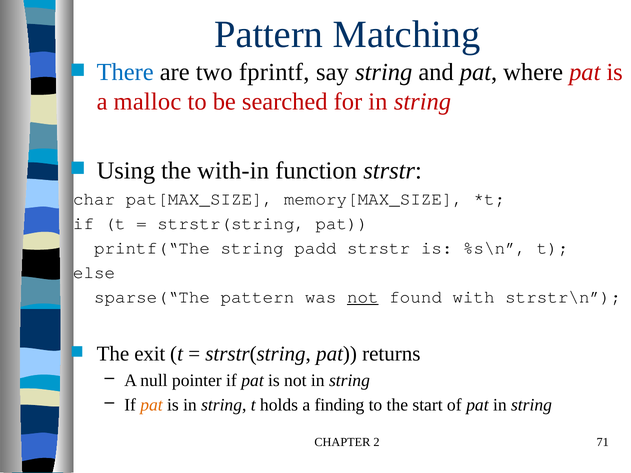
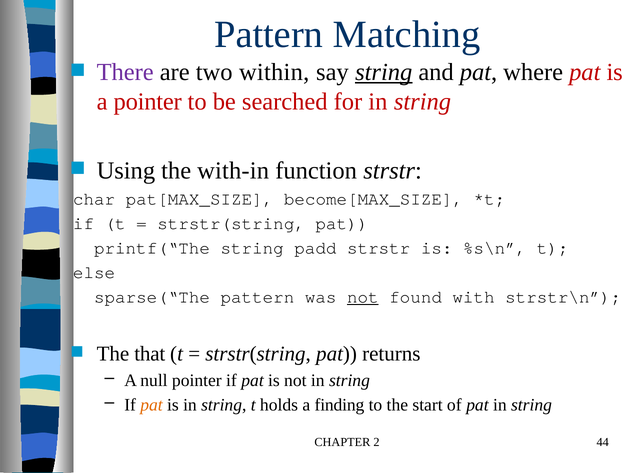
There colour: blue -> purple
fprintf: fprintf -> within
string at (384, 72) underline: none -> present
a malloc: malloc -> pointer
memory[MAX_SIZE: memory[MAX_SIZE -> become[MAX_SIZE
exit: exit -> that
71: 71 -> 44
